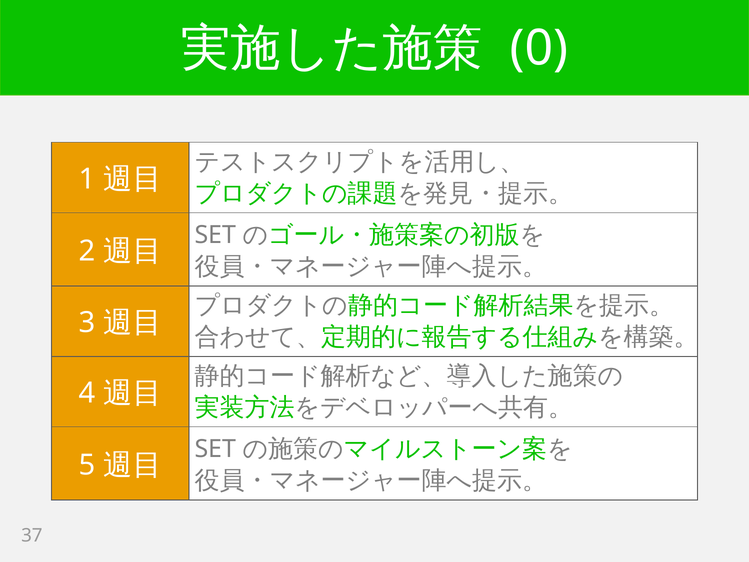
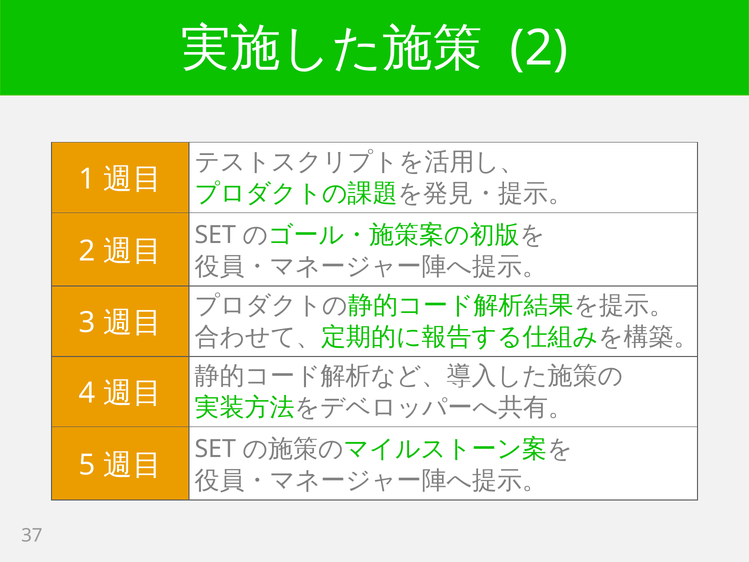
0 at (539, 48): 0 -> 2
